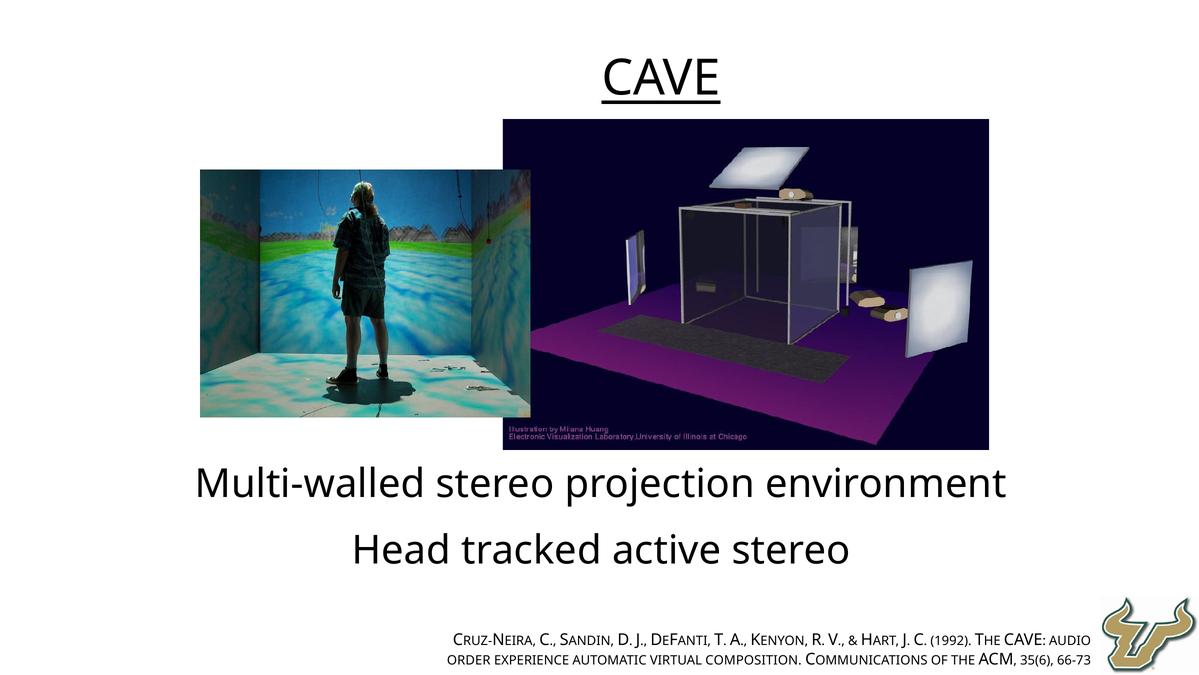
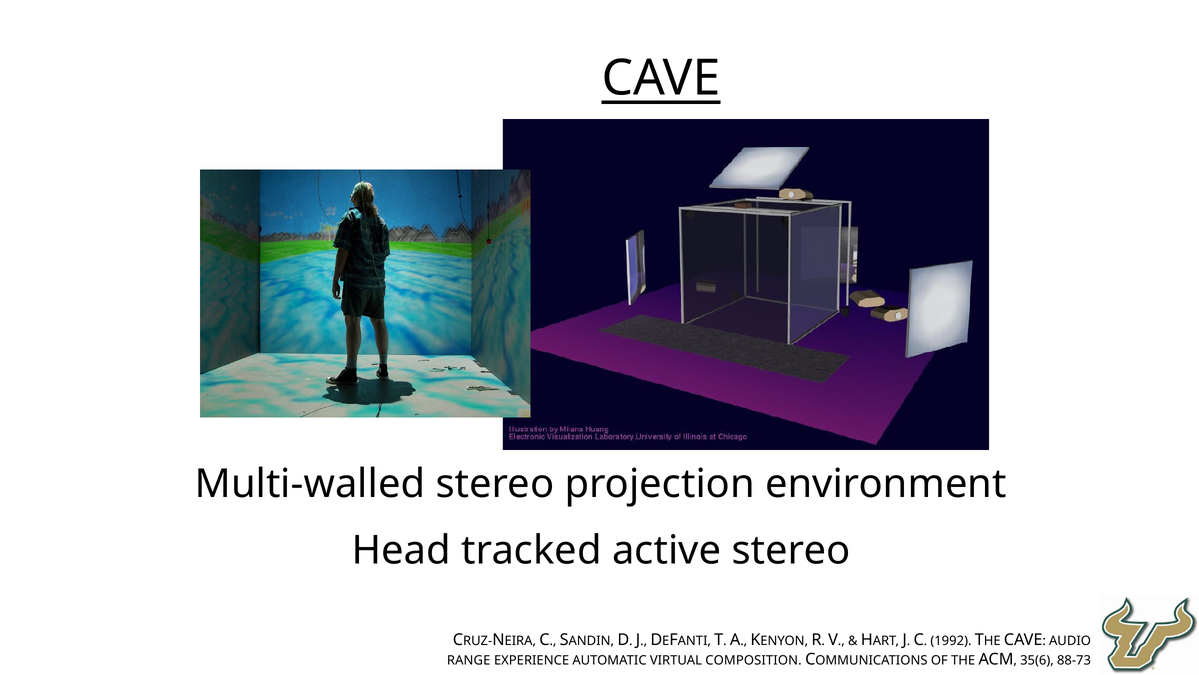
ORDER: ORDER -> RANGE
66-73: 66-73 -> 88-73
